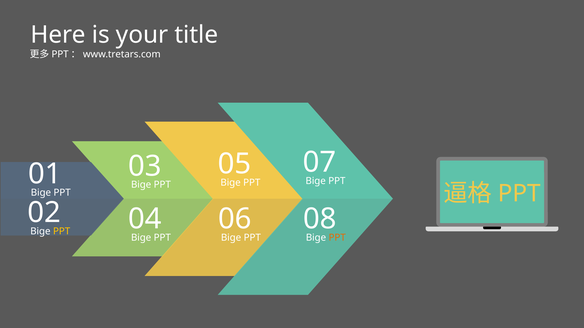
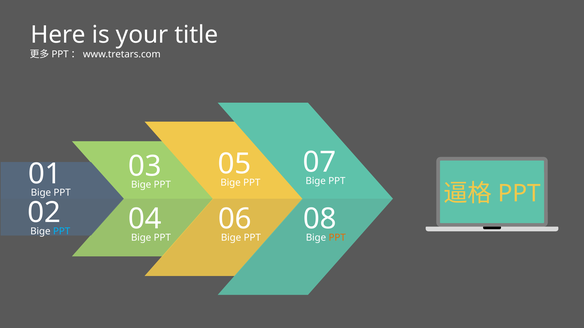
PPT at (62, 232) colour: yellow -> light blue
